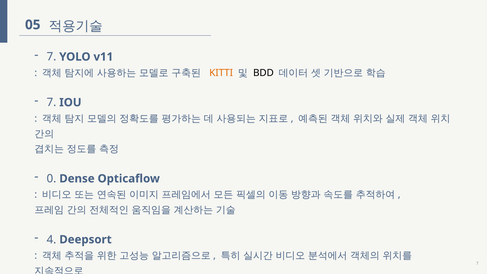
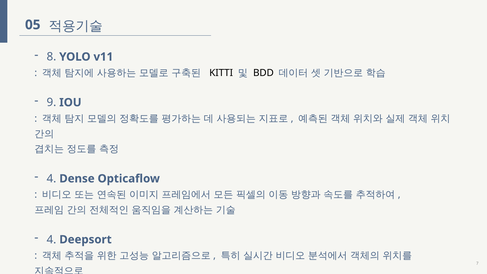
7 at (51, 57): 7 -> 8
KITTI colour: orange -> black
7 at (51, 102): 7 -> 9
0 at (51, 179): 0 -> 4
